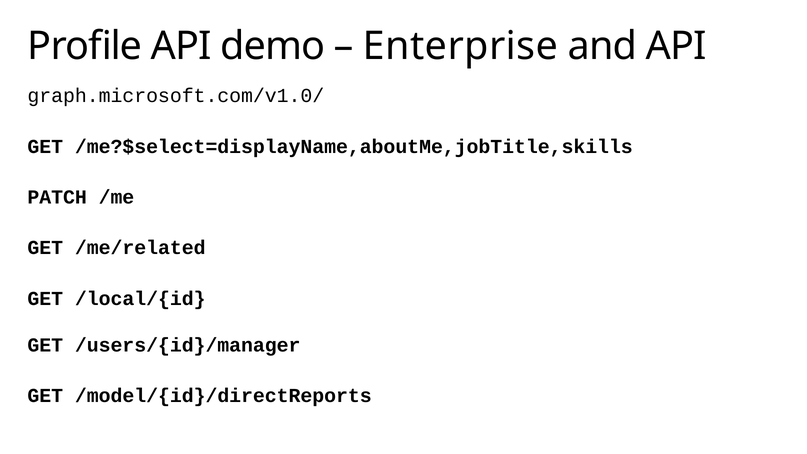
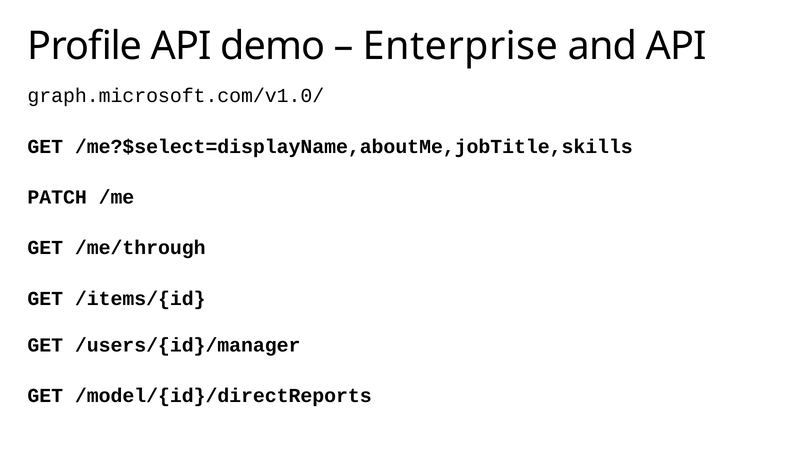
/me/related: /me/related -> /me/through
/local/{id: /local/{id -> /items/{id
